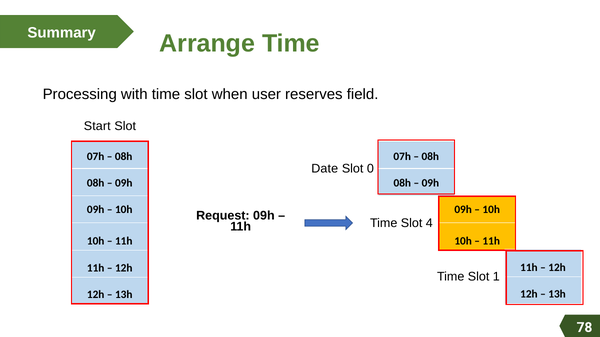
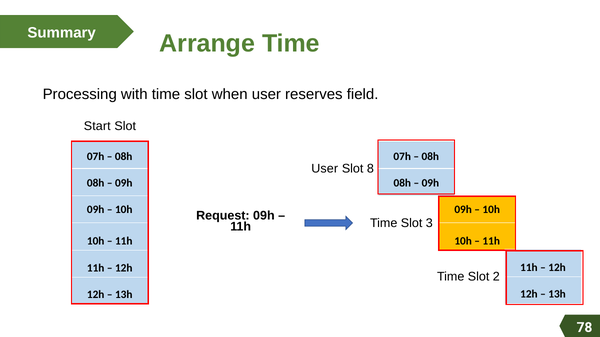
Date at (325, 169): Date -> User
0: 0 -> 8
4: 4 -> 3
1: 1 -> 2
